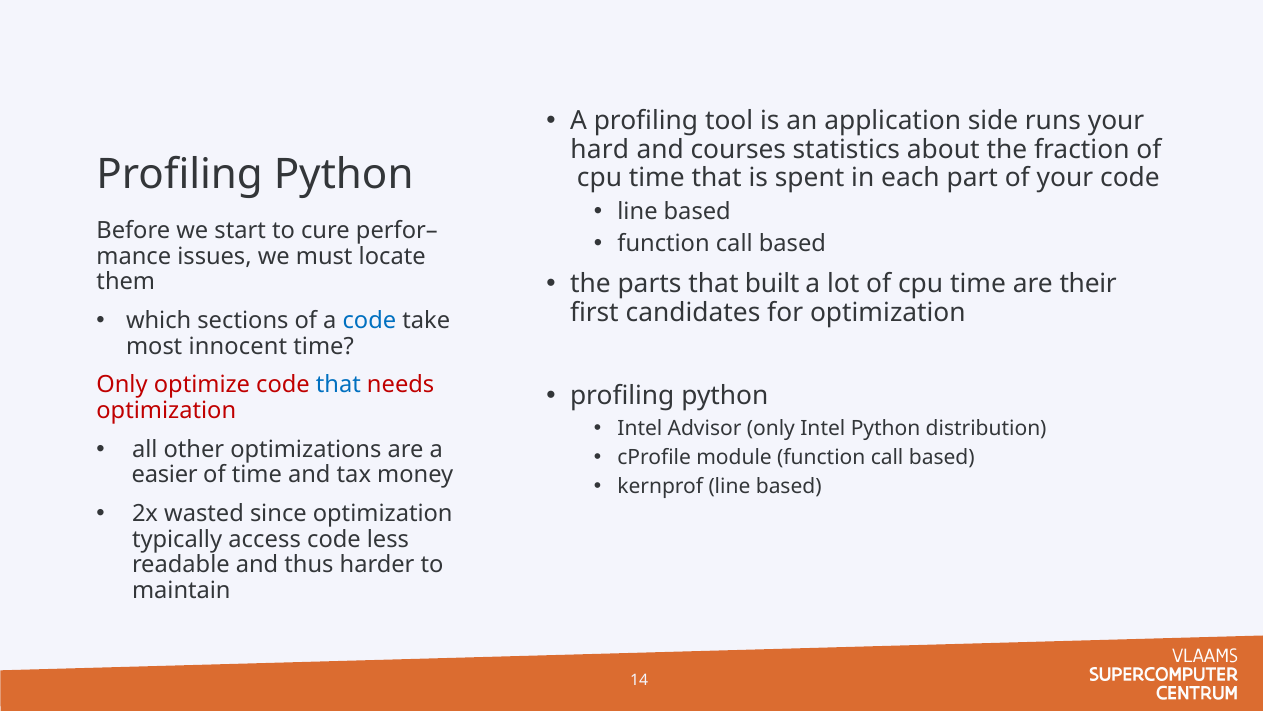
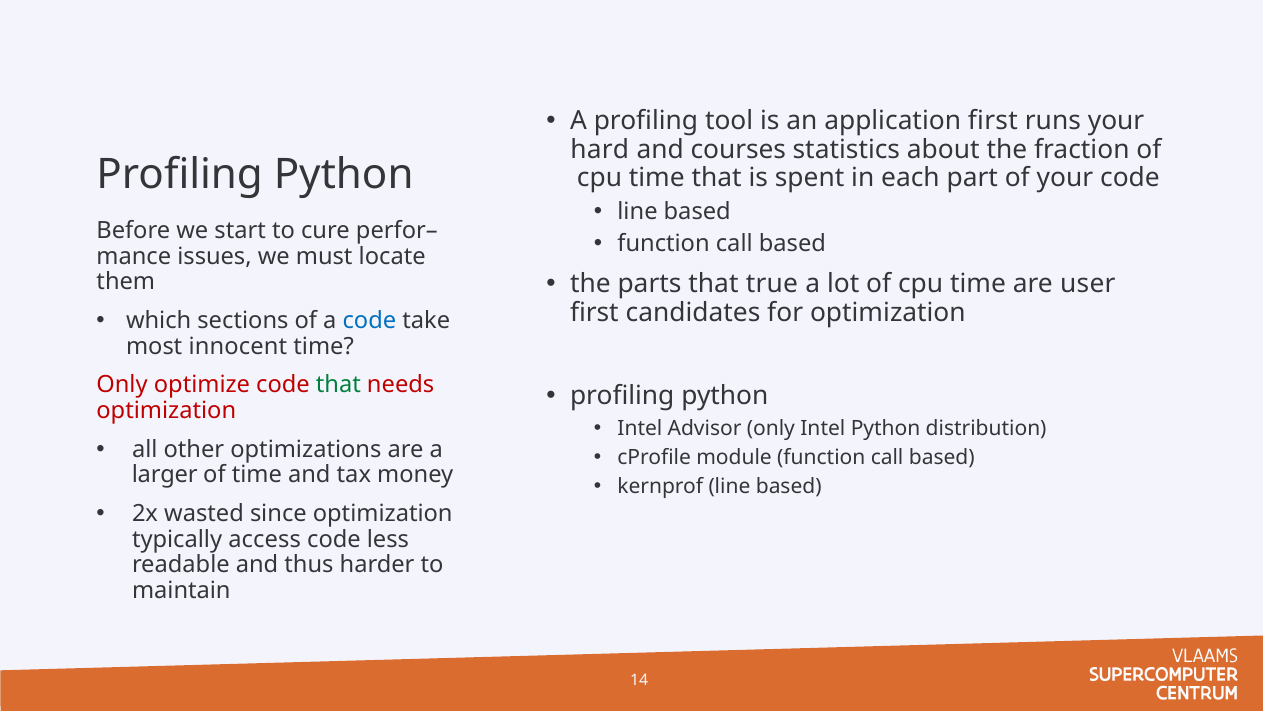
application side: side -> first
built: built -> true
their: their -> user
that at (338, 385) colour: blue -> green
easier: easier -> larger
